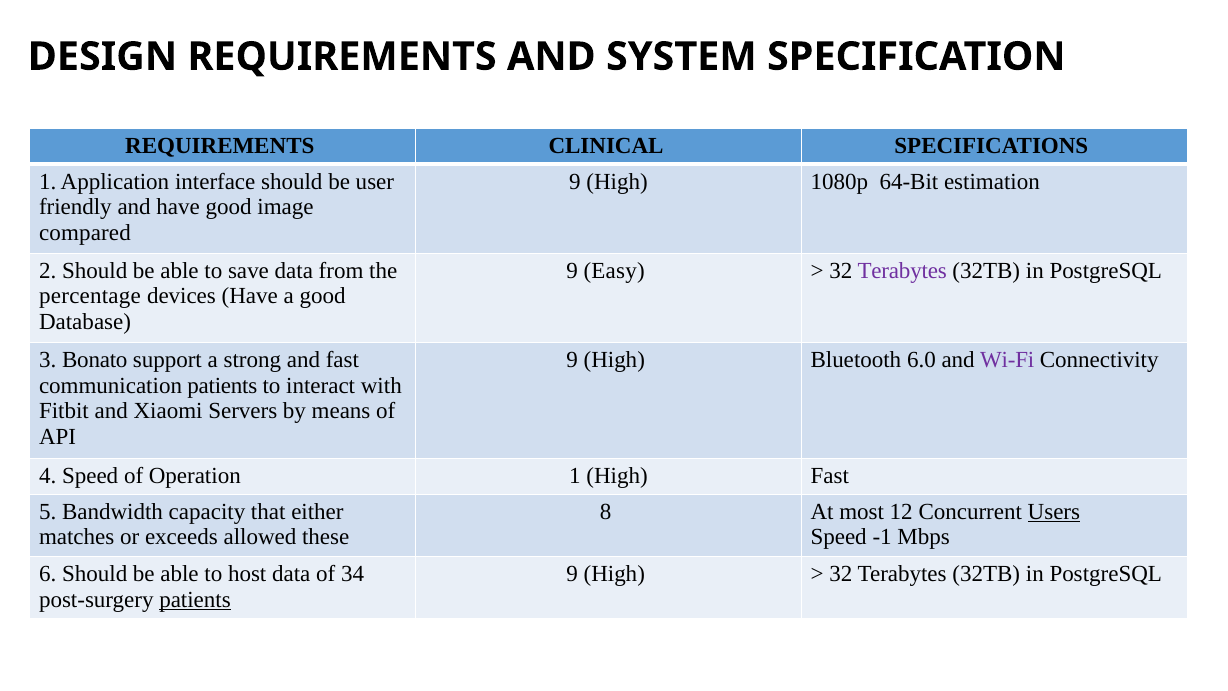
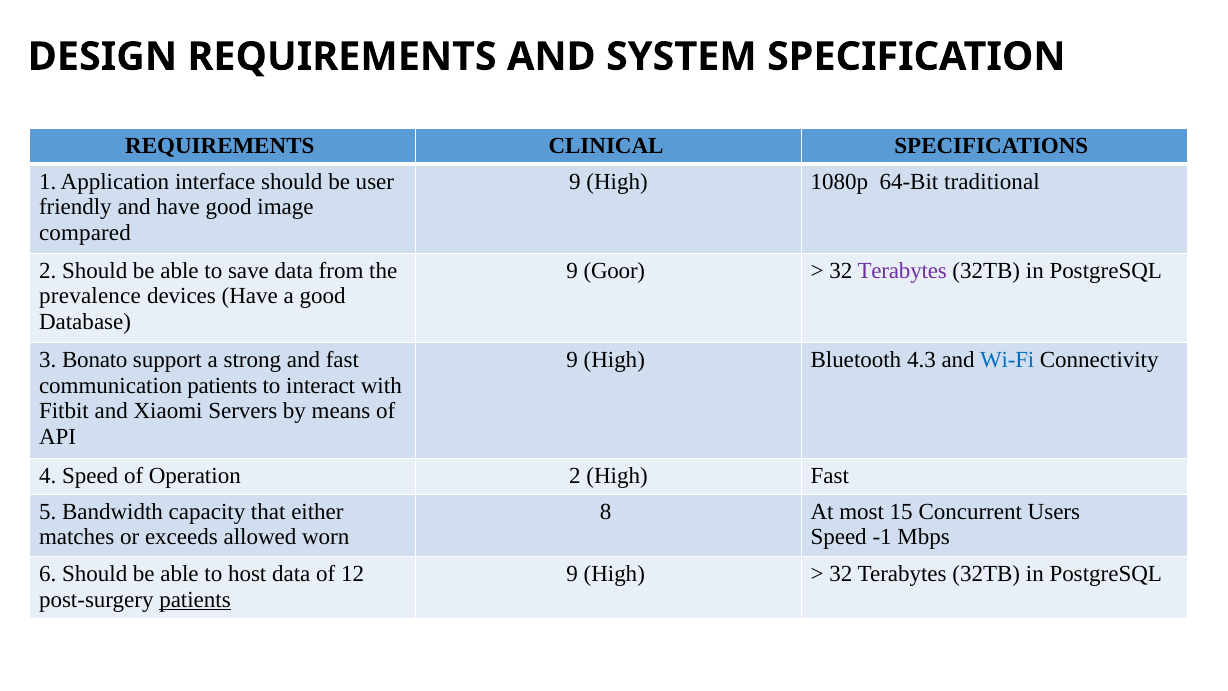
estimation: estimation -> traditional
Easy: Easy -> Goor
percentage: percentage -> prevalence
6.0: 6.0 -> 4.3
Wi-Fi colour: purple -> blue
Operation 1: 1 -> 2
12: 12 -> 15
Users underline: present -> none
these: these -> worn
34: 34 -> 12
